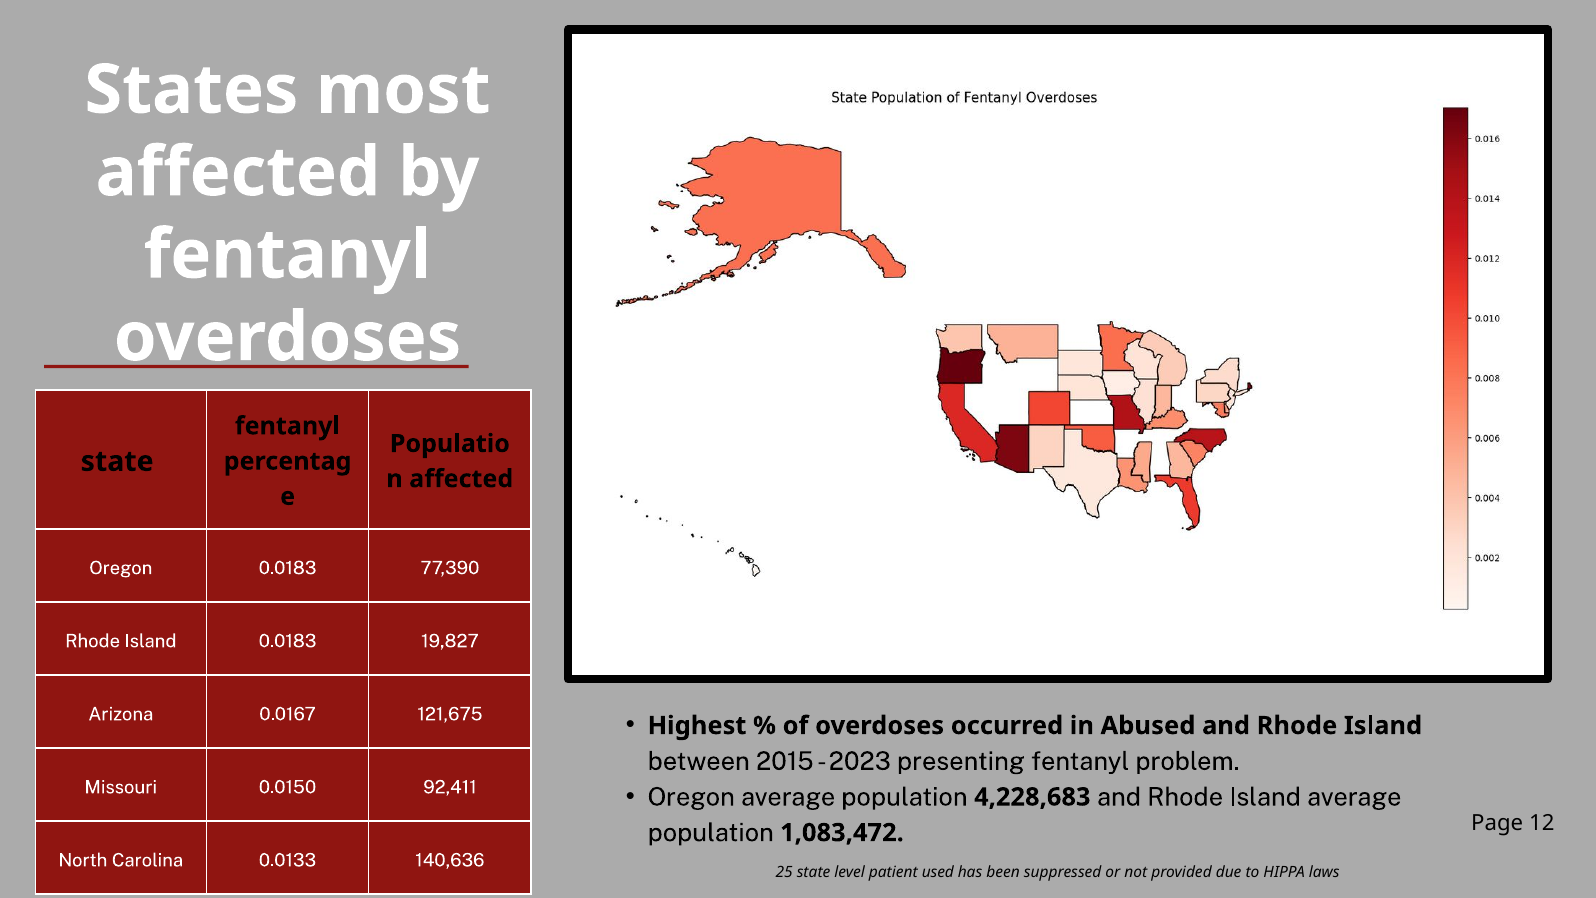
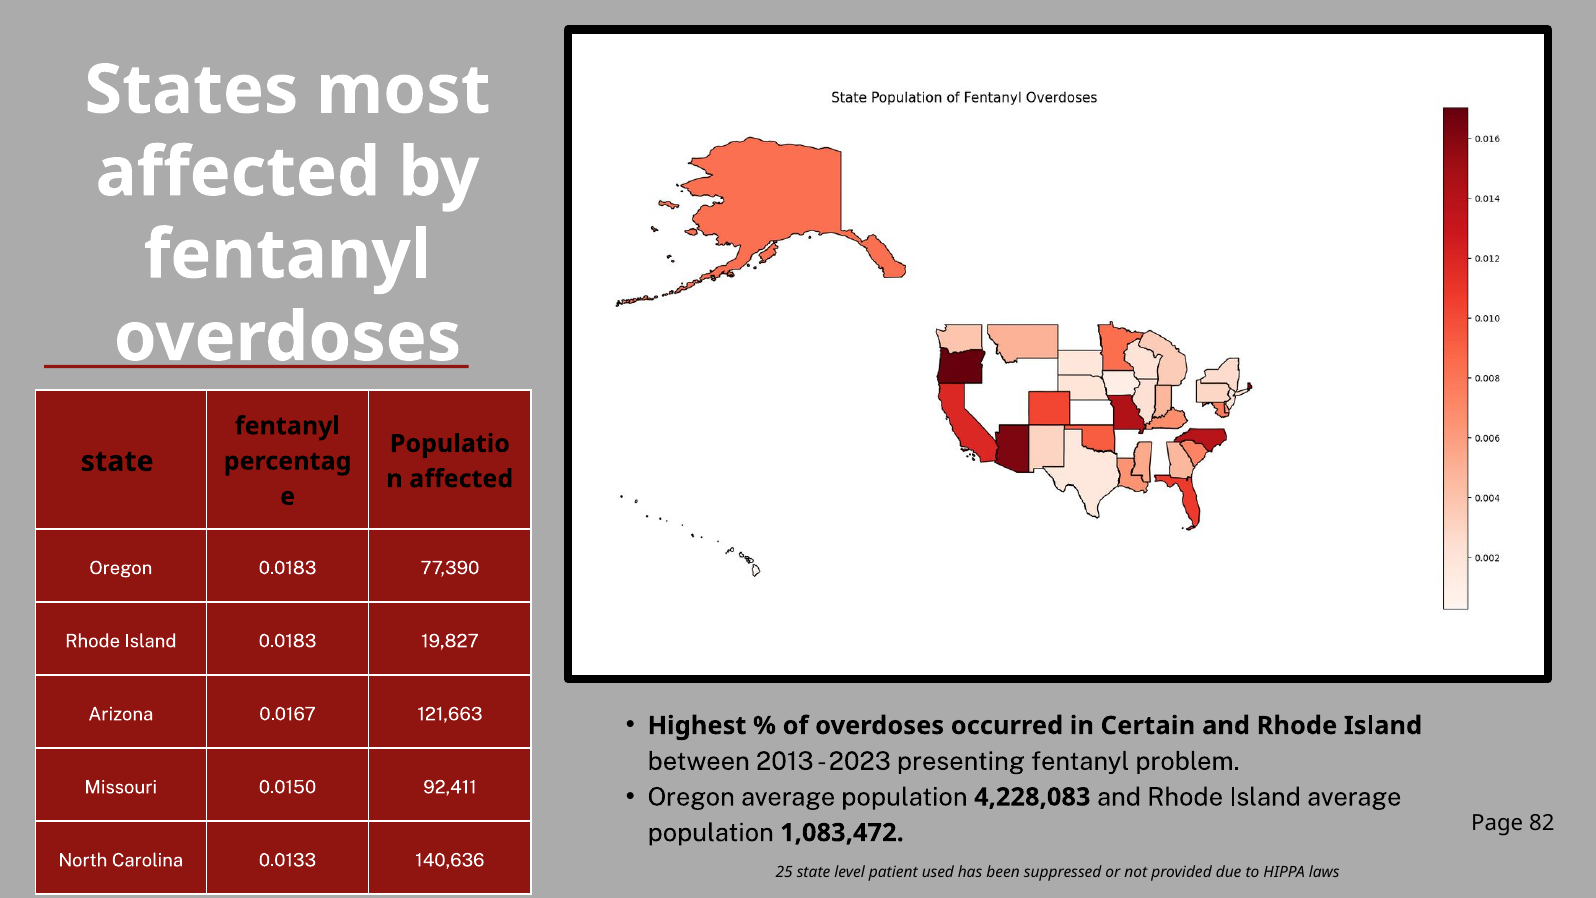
121,675: 121,675 -> 121,663
Abused: Abused -> Certain
2015: 2015 -> 2013
4,228,683: 4,228,683 -> 4,228,083
12: 12 -> 82
